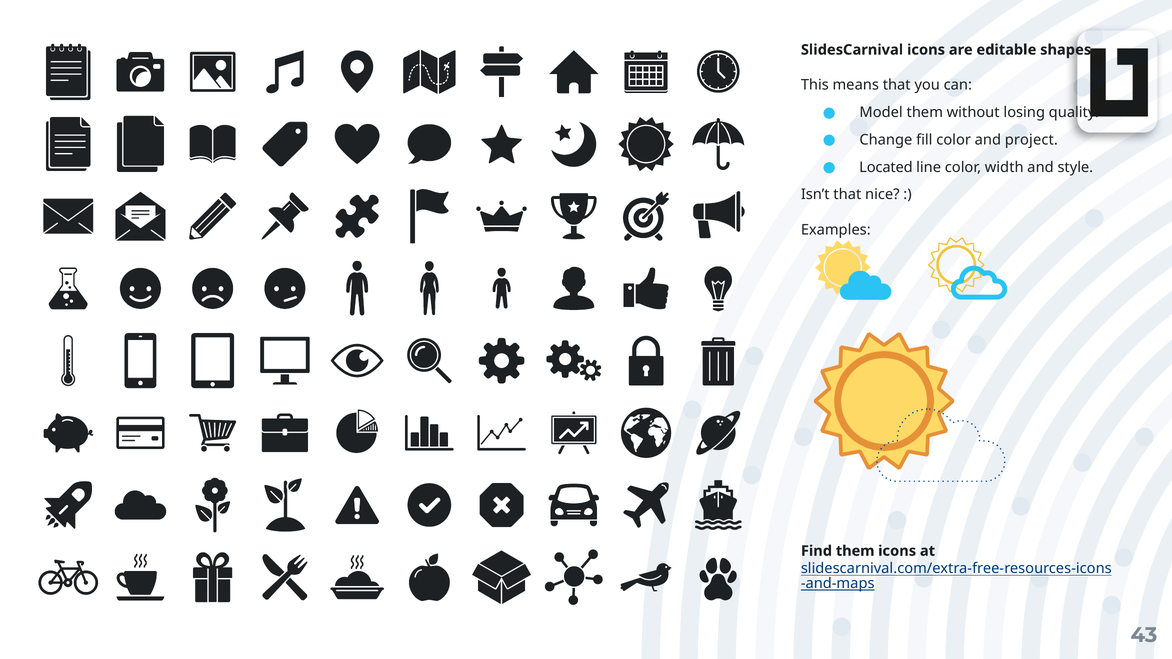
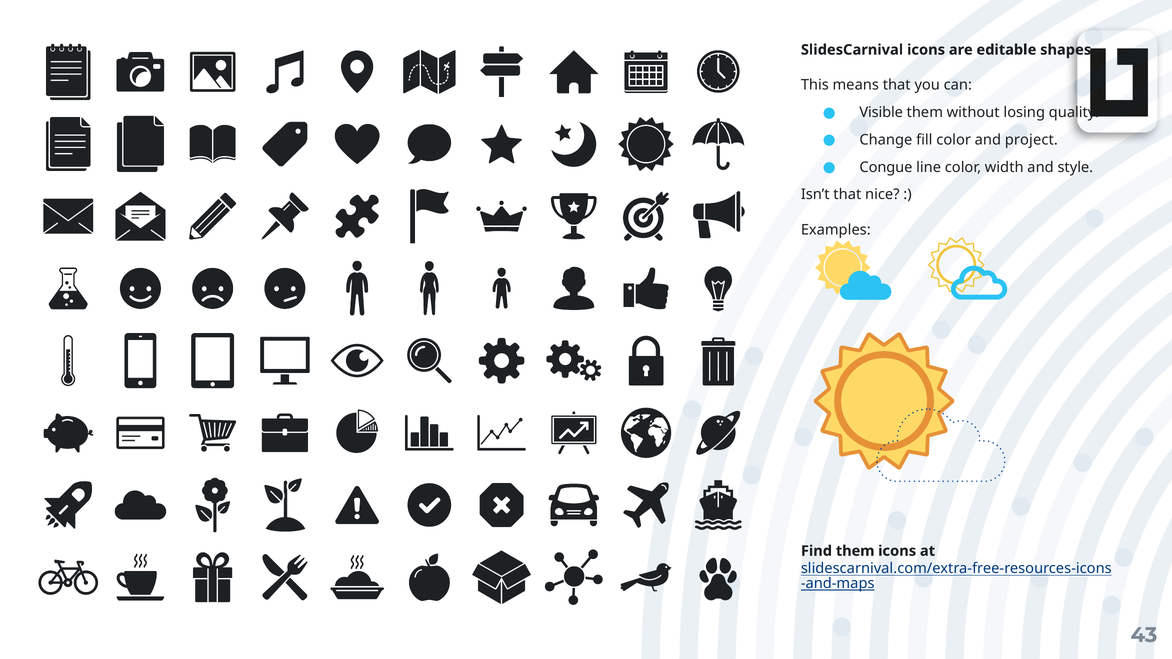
Model: Model -> Visible
Located: Located -> Congue
